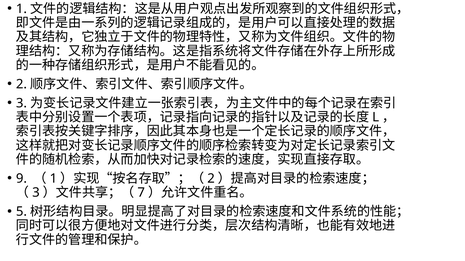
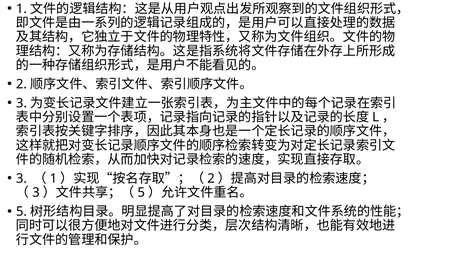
9 at (21, 179): 9 -> 3
7 at (141, 193): 7 -> 5
